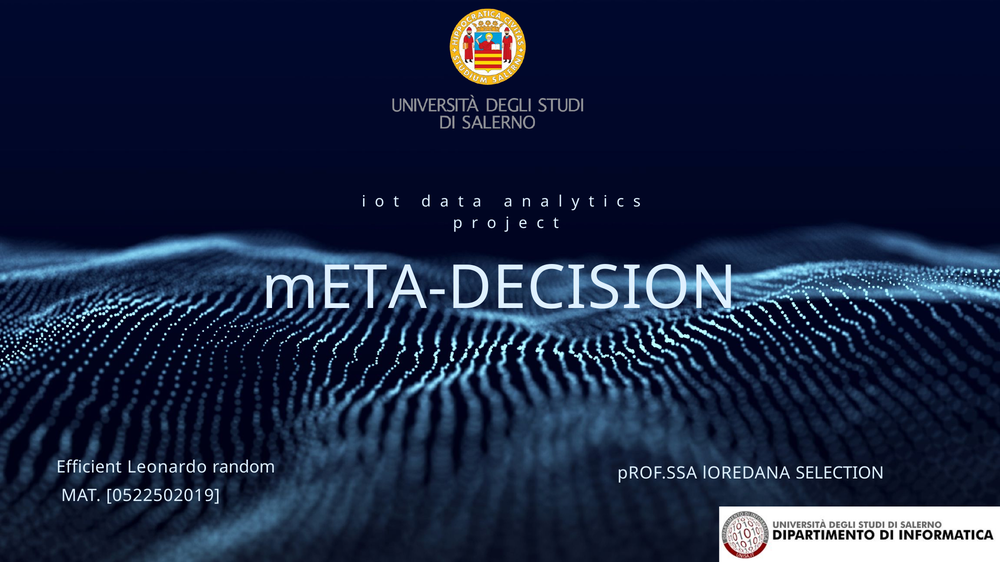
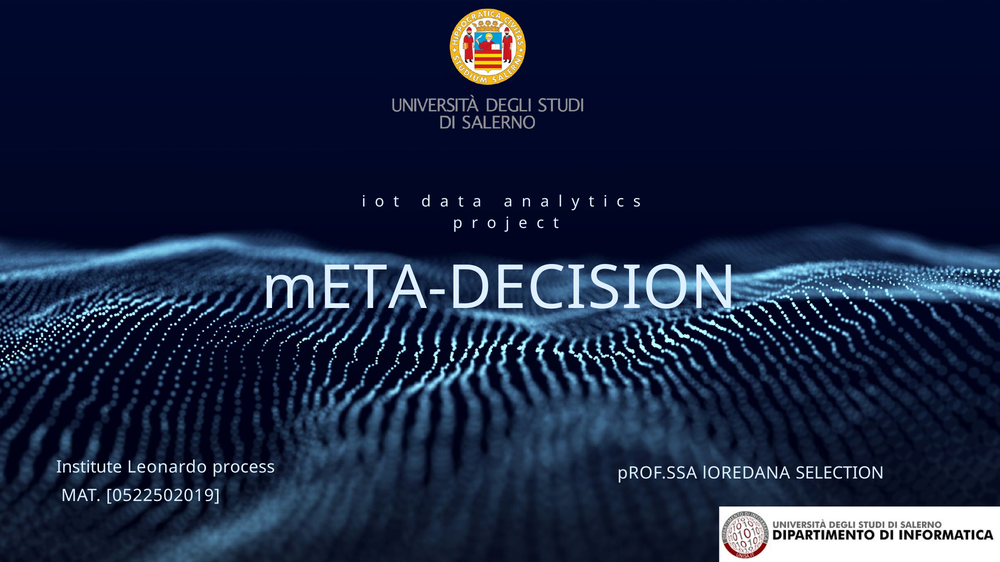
Efficient: Efficient -> Institute
random: random -> process
